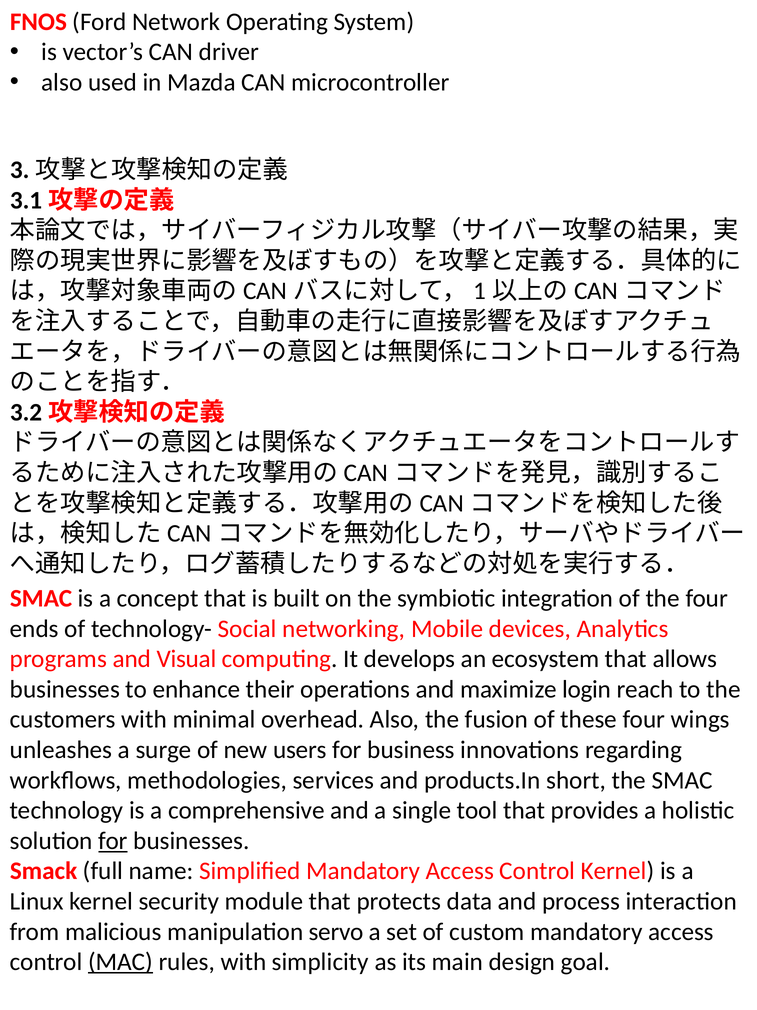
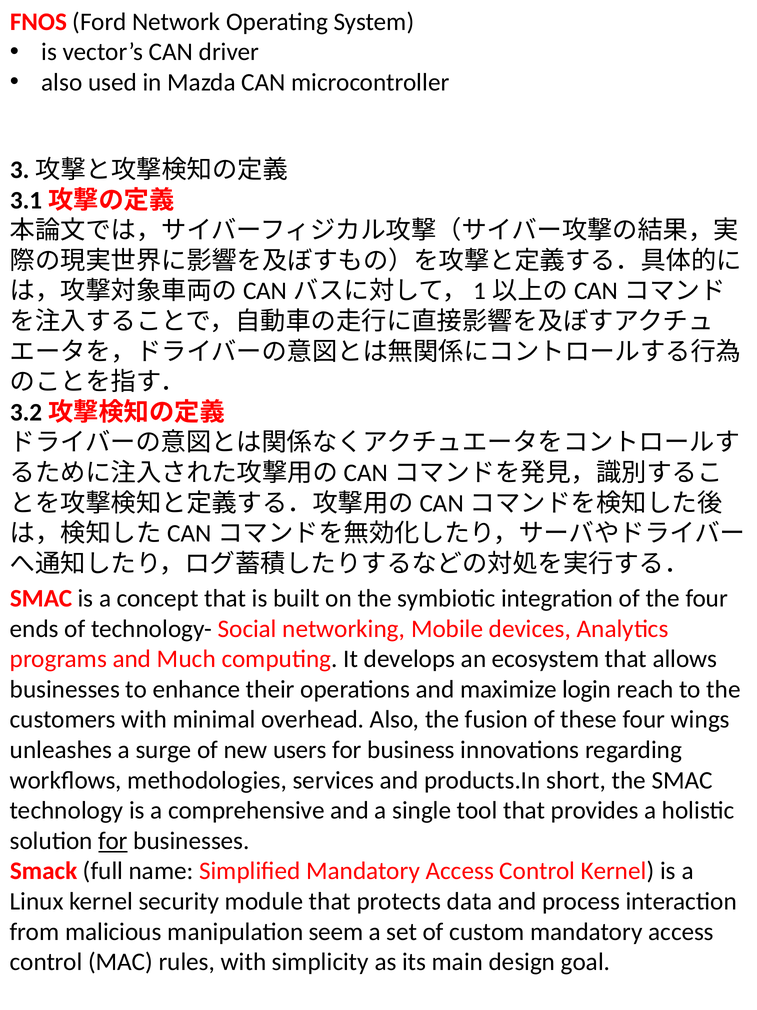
Visual: Visual -> Much
servo: servo -> seem
MAC underline: present -> none
